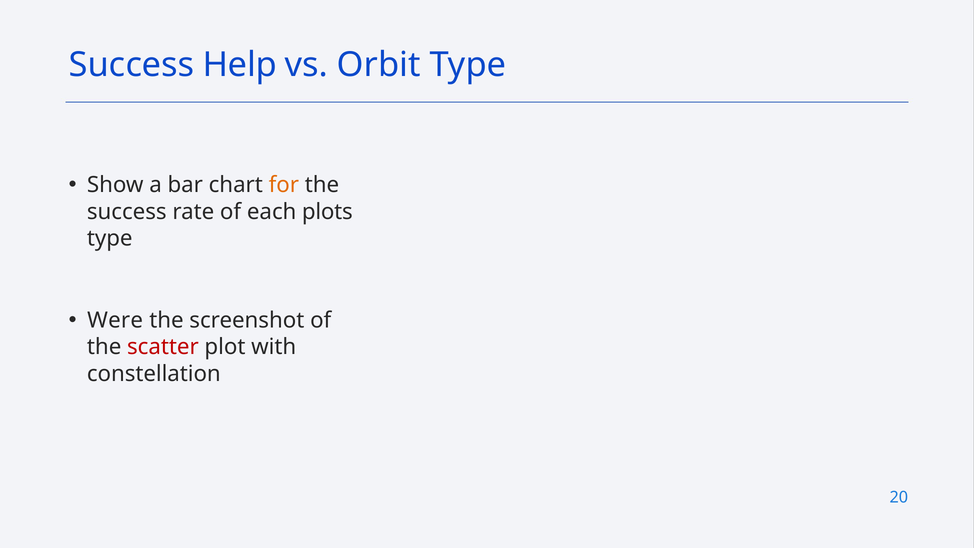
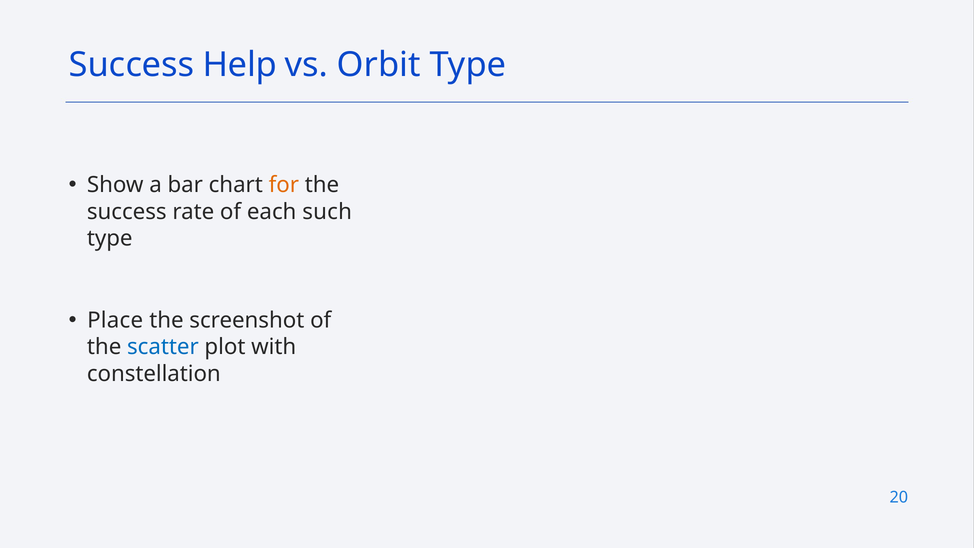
plots: plots -> such
Were: Were -> Place
scatter colour: red -> blue
